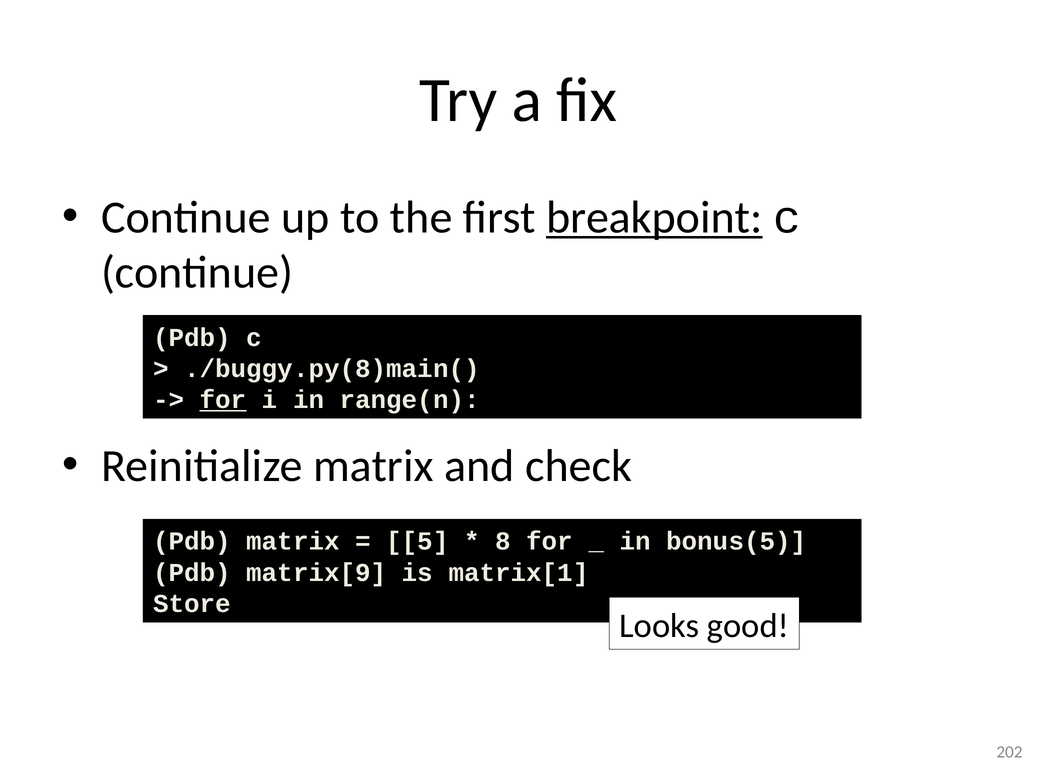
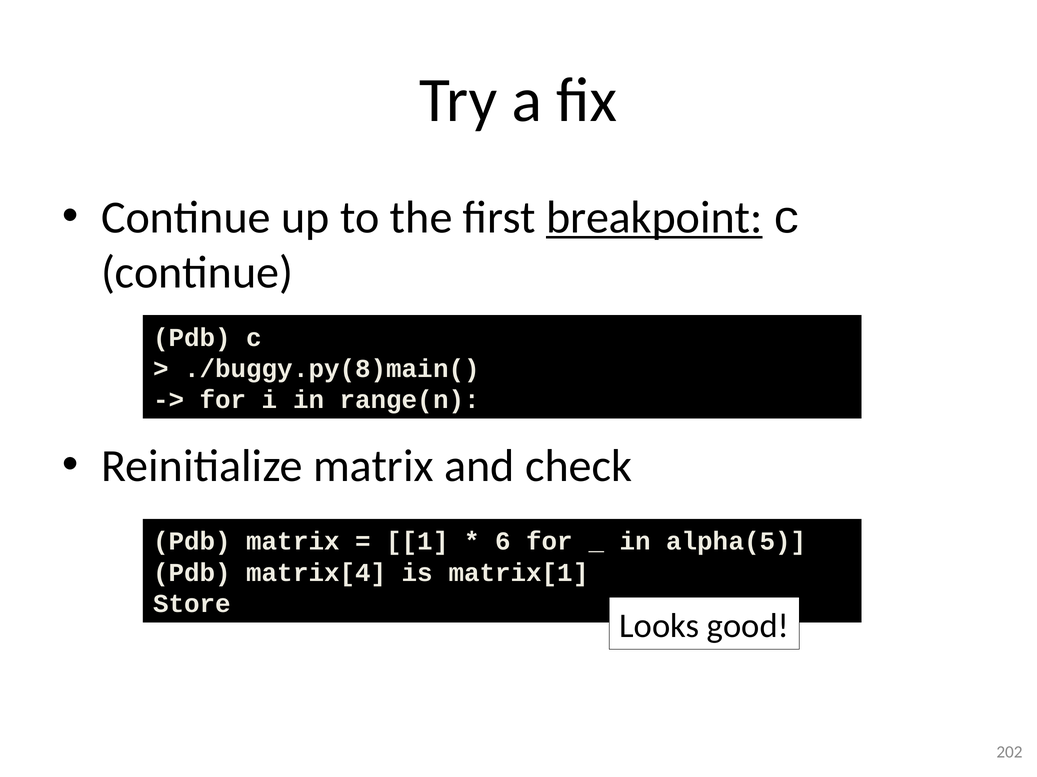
for at (223, 400) underline: present -> none
5: 5 -> 1
8: 8 -> 6
bonus(5: bonus(5 -> alpha(5
matrix[9: matrix[9 -> matrix[4
